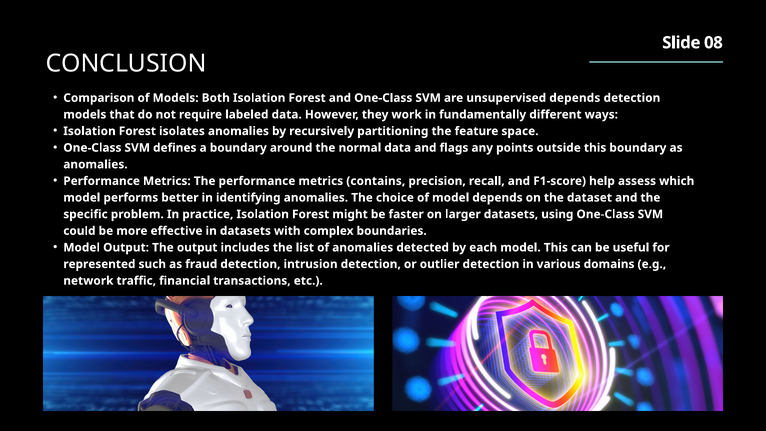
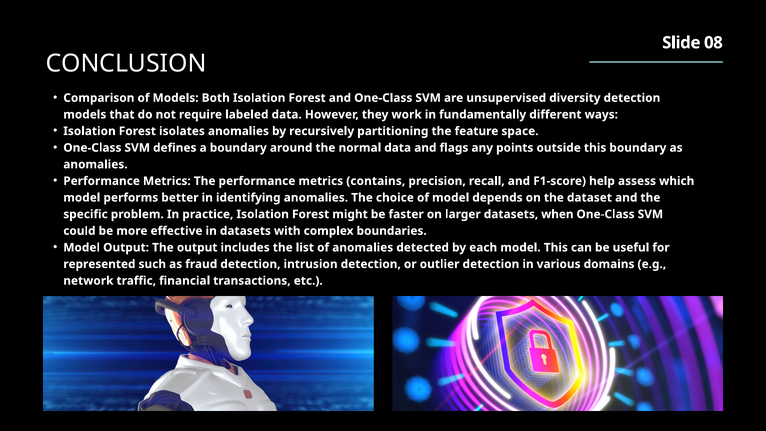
unsupervised depends: depends -> diversity
using: using -> when
